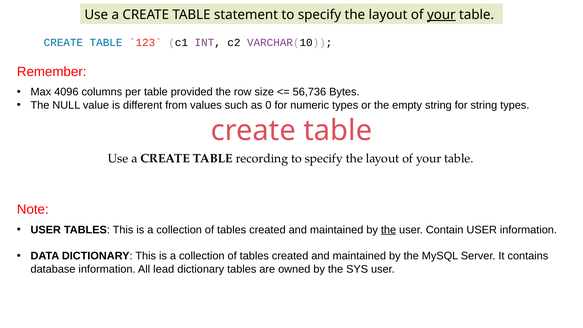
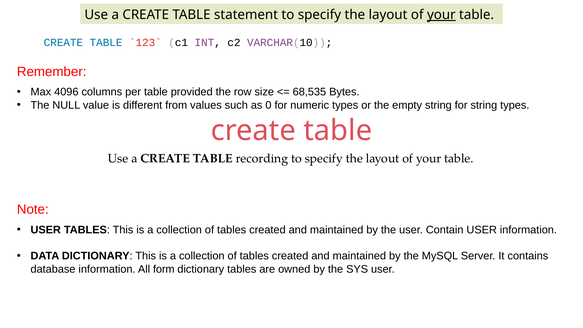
56,736: 56,736 -> 68,535
the at (389, 230) underline: present -> none
lead: lead -> form
